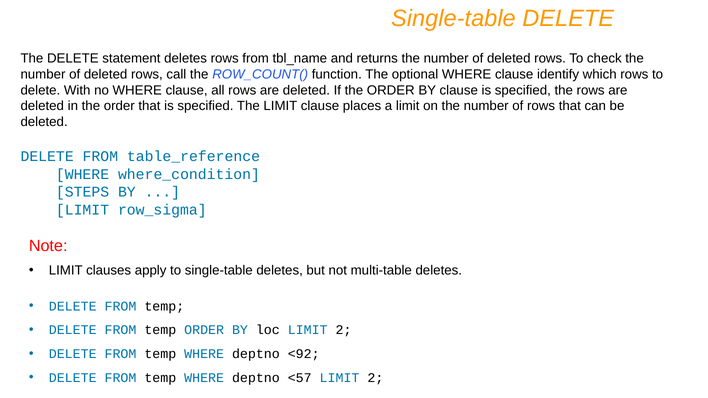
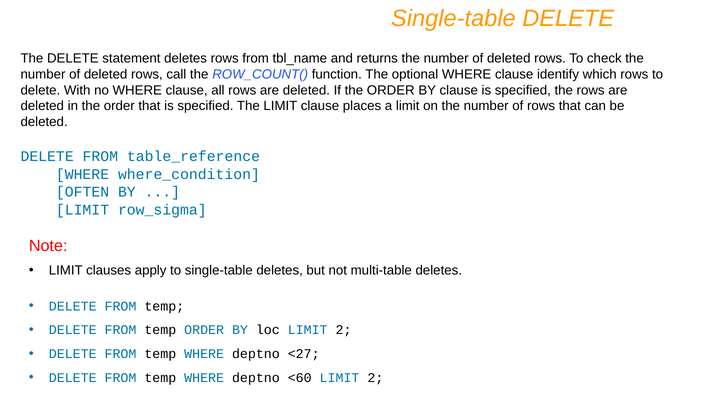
STEPS: STEPS -> OFTEN
<92: <92 -> <27
<57: <57 -> <60
